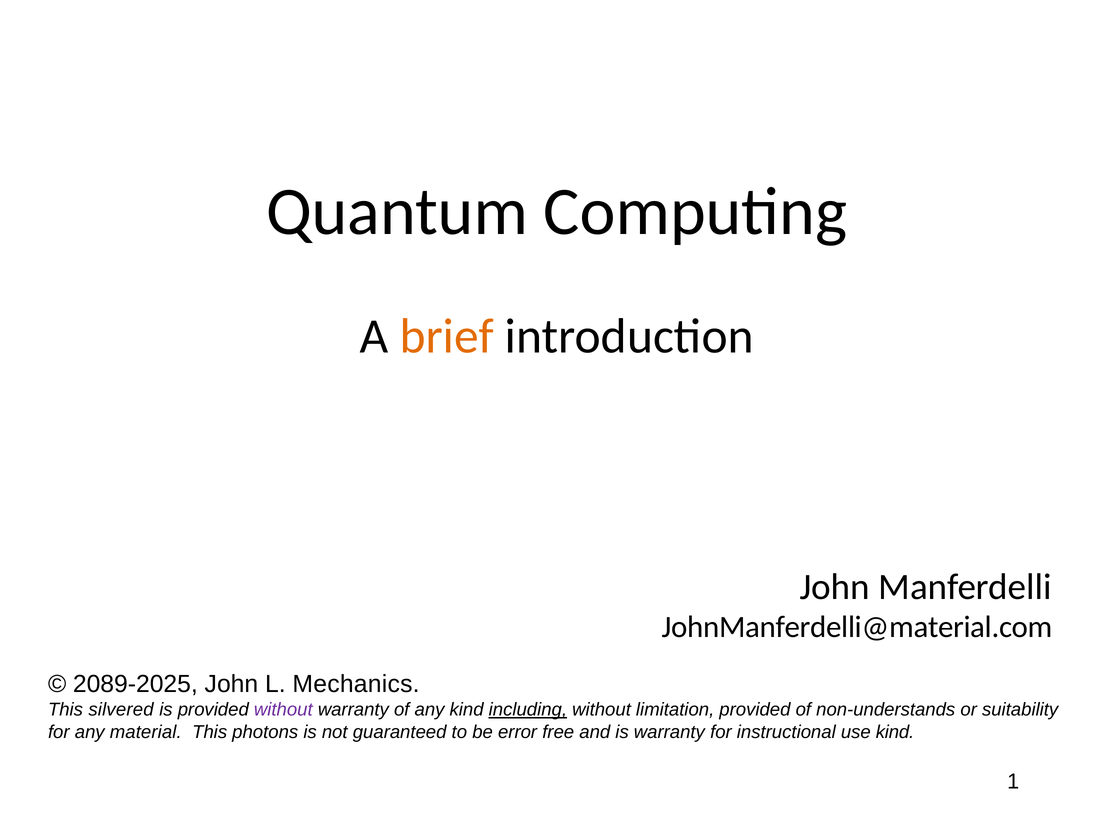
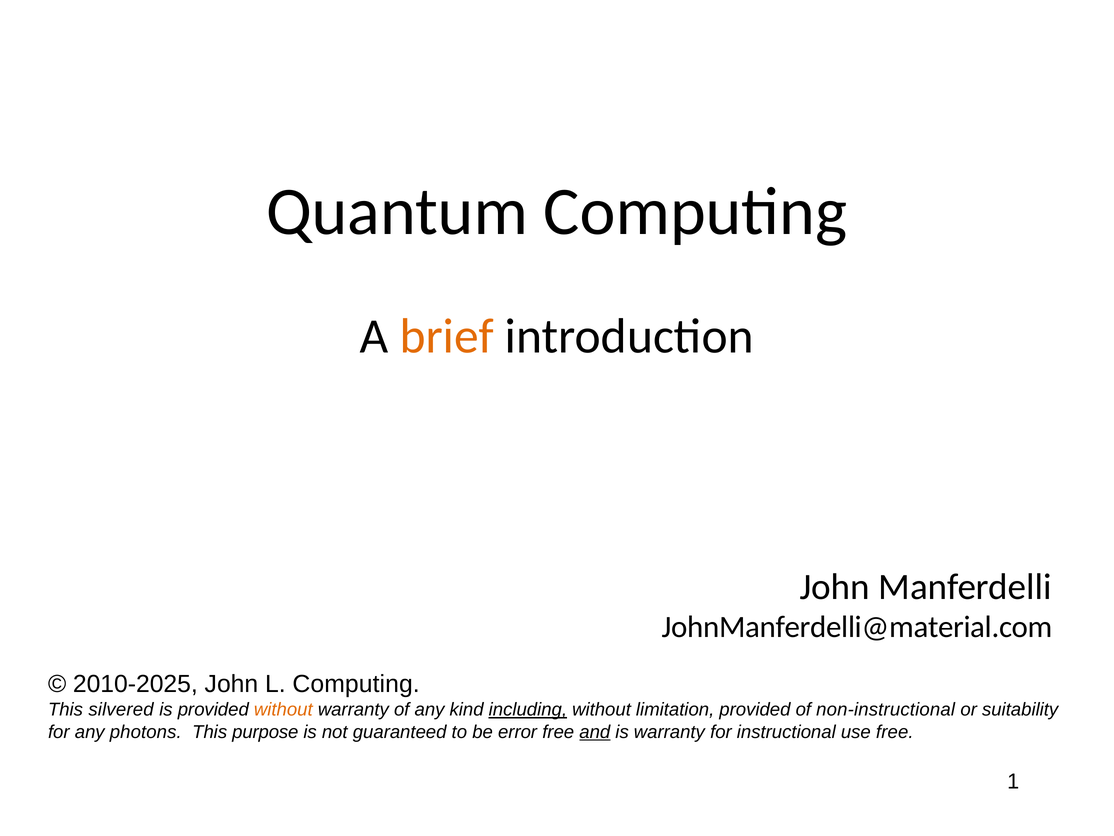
2089-2025: 2089-2025 -> 2010-2025
L Mechanics: Mechanics -> Computing
without at (283, 709) colour: purple -> orange
non-understands: non-understands -> non-instructional
material: material -> photons
photons: photons -> purpose
and underline: none -> present
use kind: kind -> free
